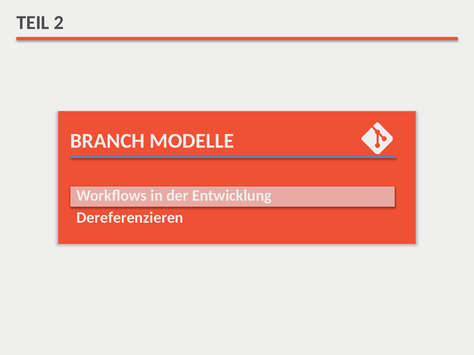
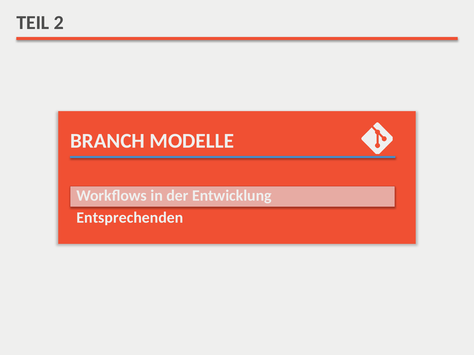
Dereferenzieren: Dereferenzieren -> Entsprechenden
